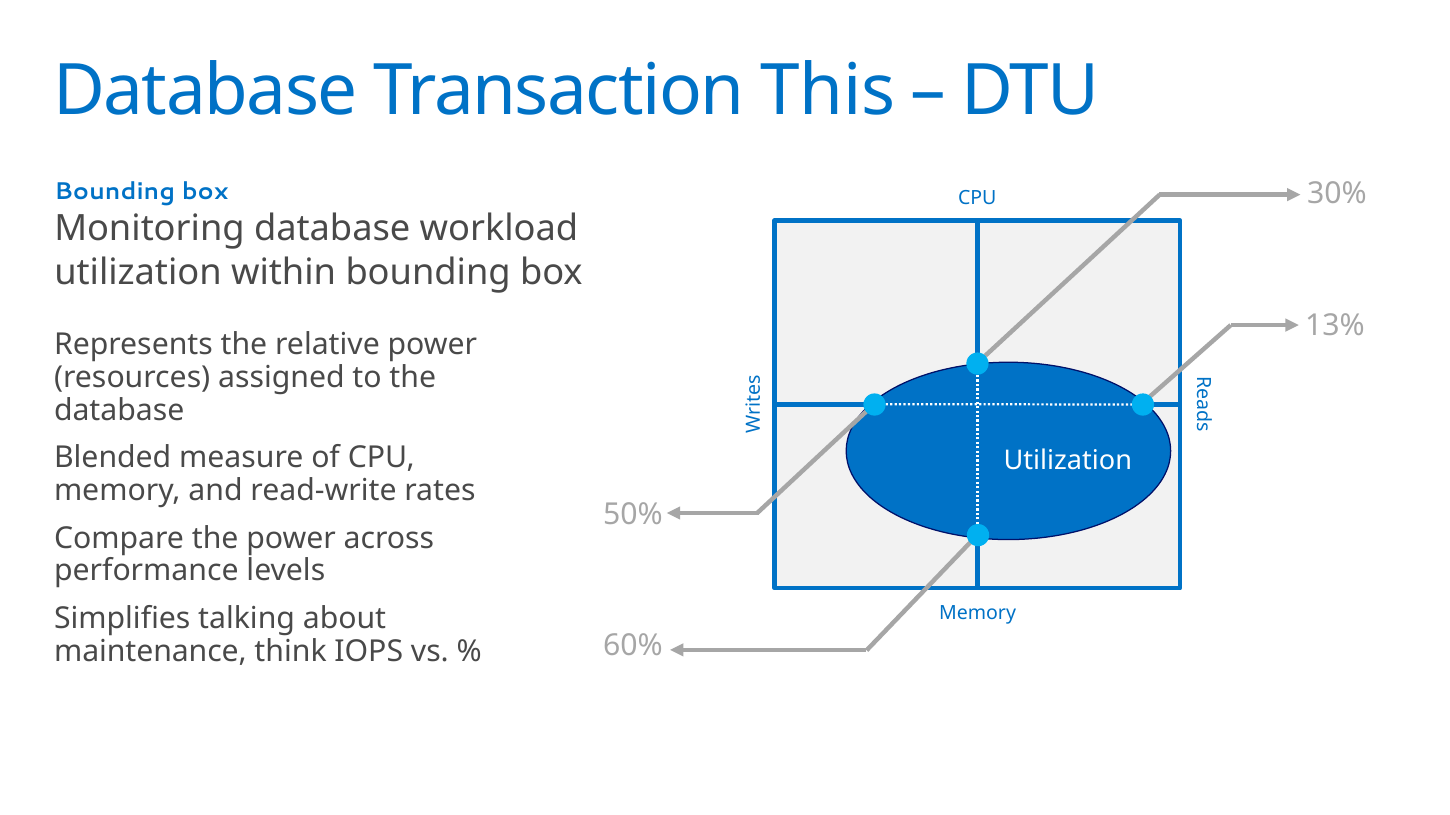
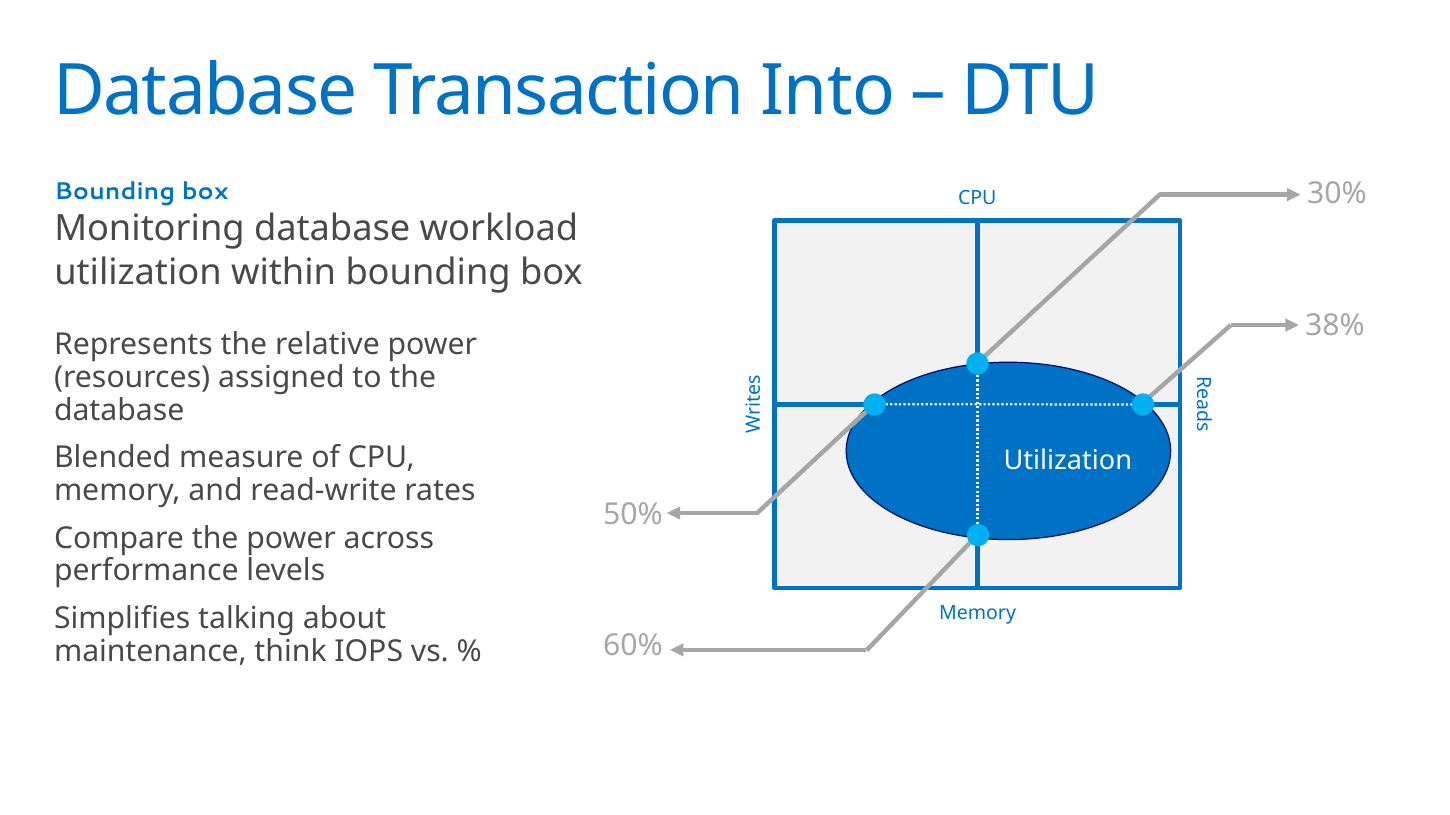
This: This -> Into
13%: 13% -> 38%
